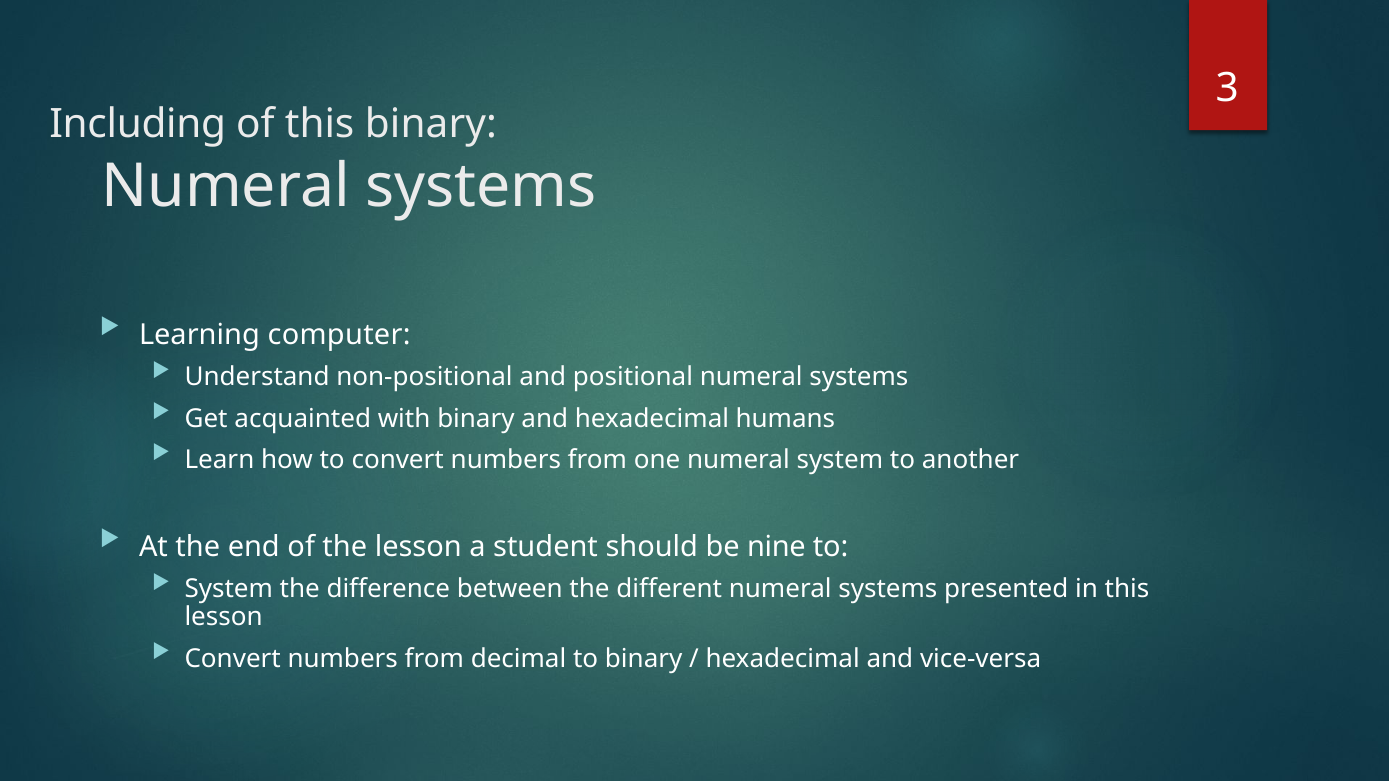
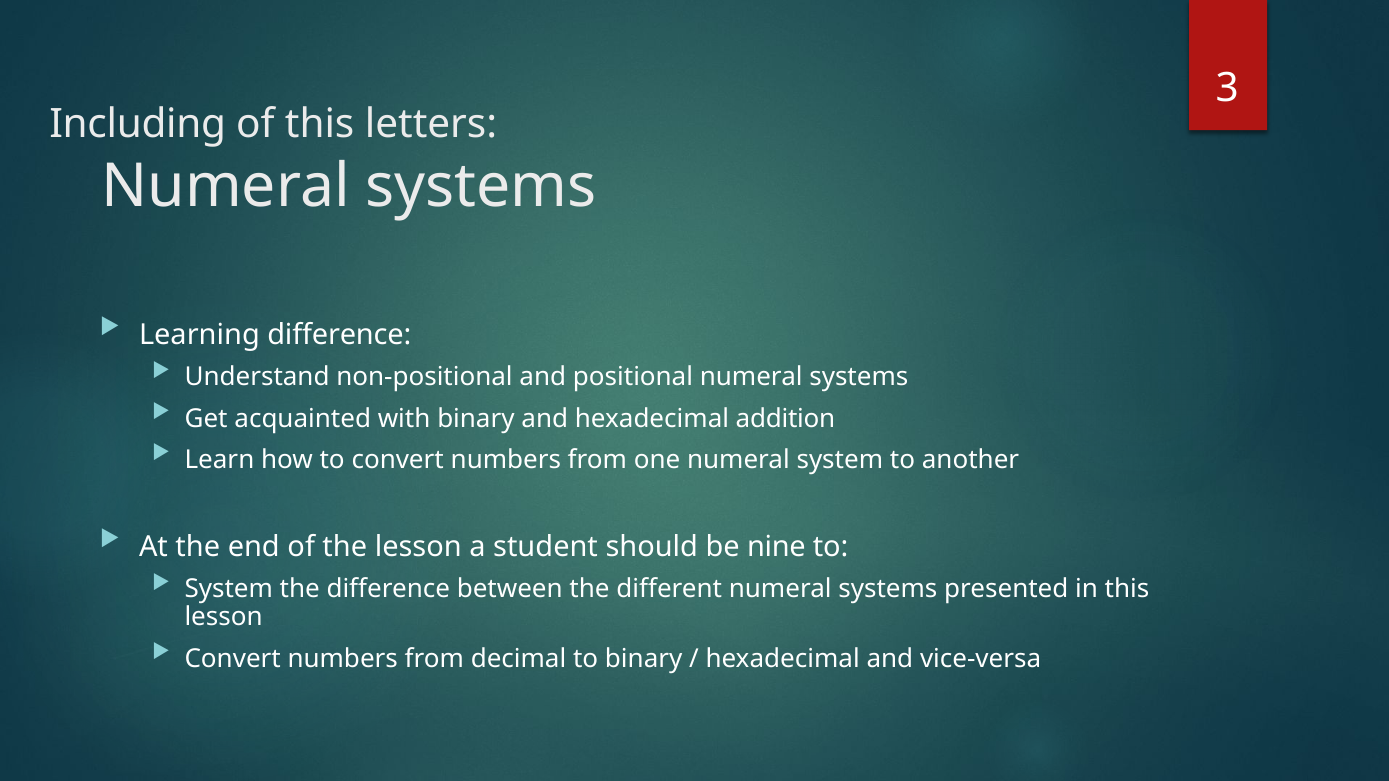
this binary: binary -> letters
Learning computer: computer -> difference
humans: humans -> addition
